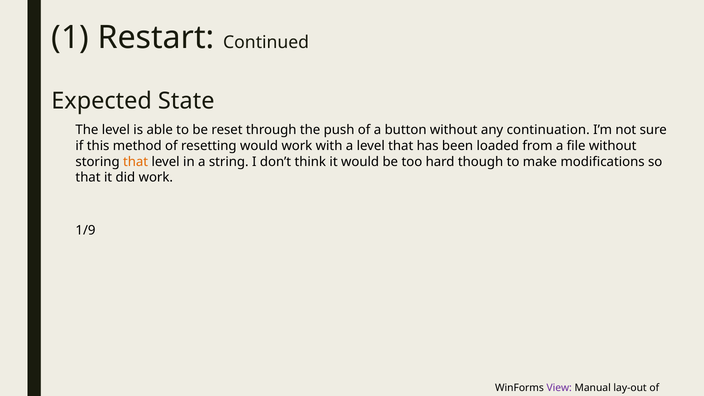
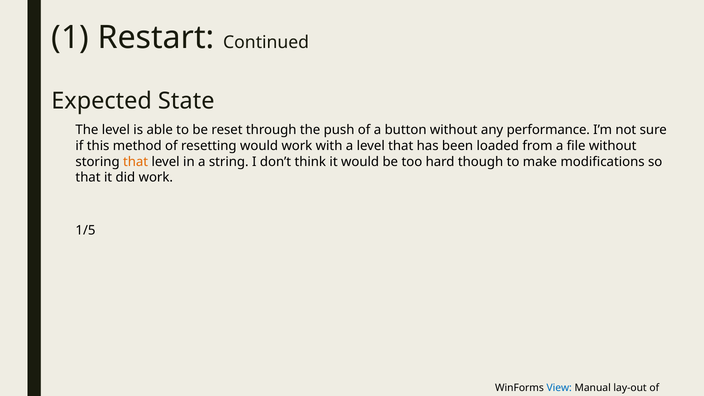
continuation: continuation -> performance
1/9: 1/9 -> 1/5
View colour: purple -> blue
